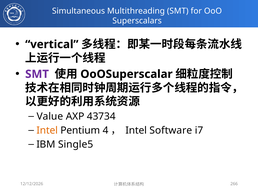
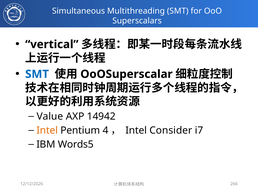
SMT at (37, 74) colour: purple -> blue
43734: 43734 -> 14942
Software: Software -> Consider
Single5: Single5 -> Words5
